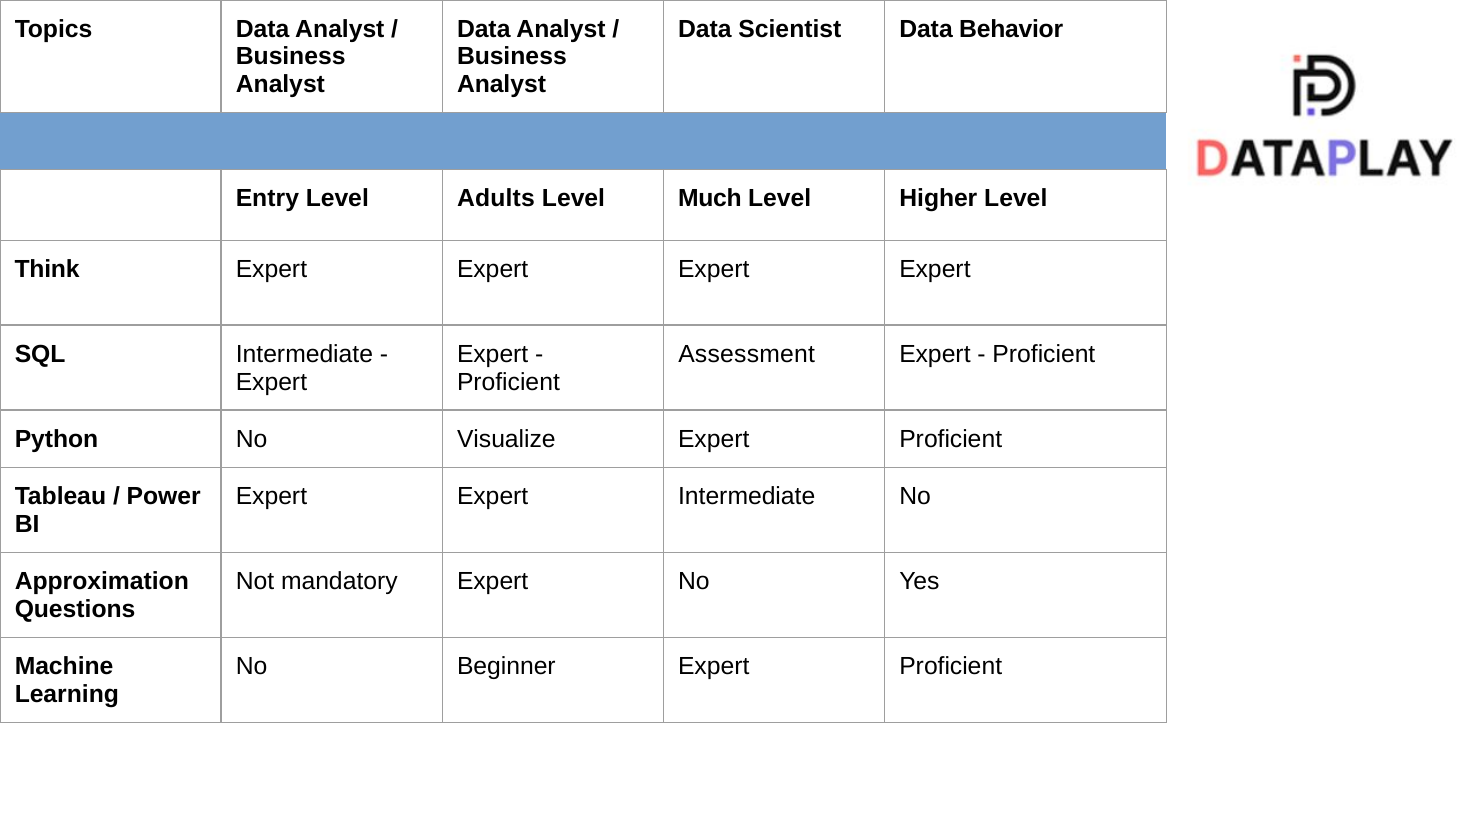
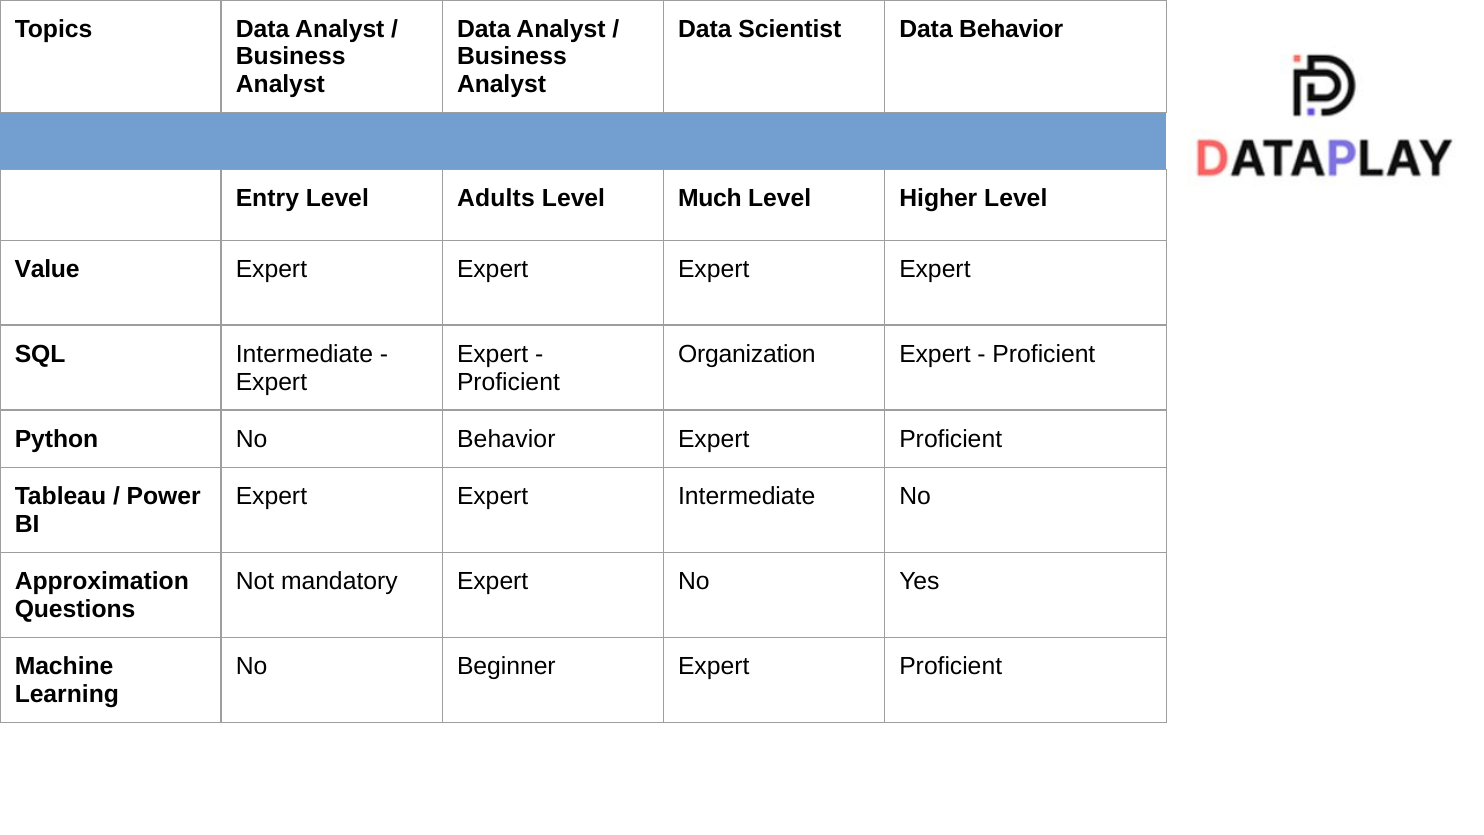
Think: Think -> Value
Assessment: Assessment -> Organization
No Visualize: Visualize -> Behavior
